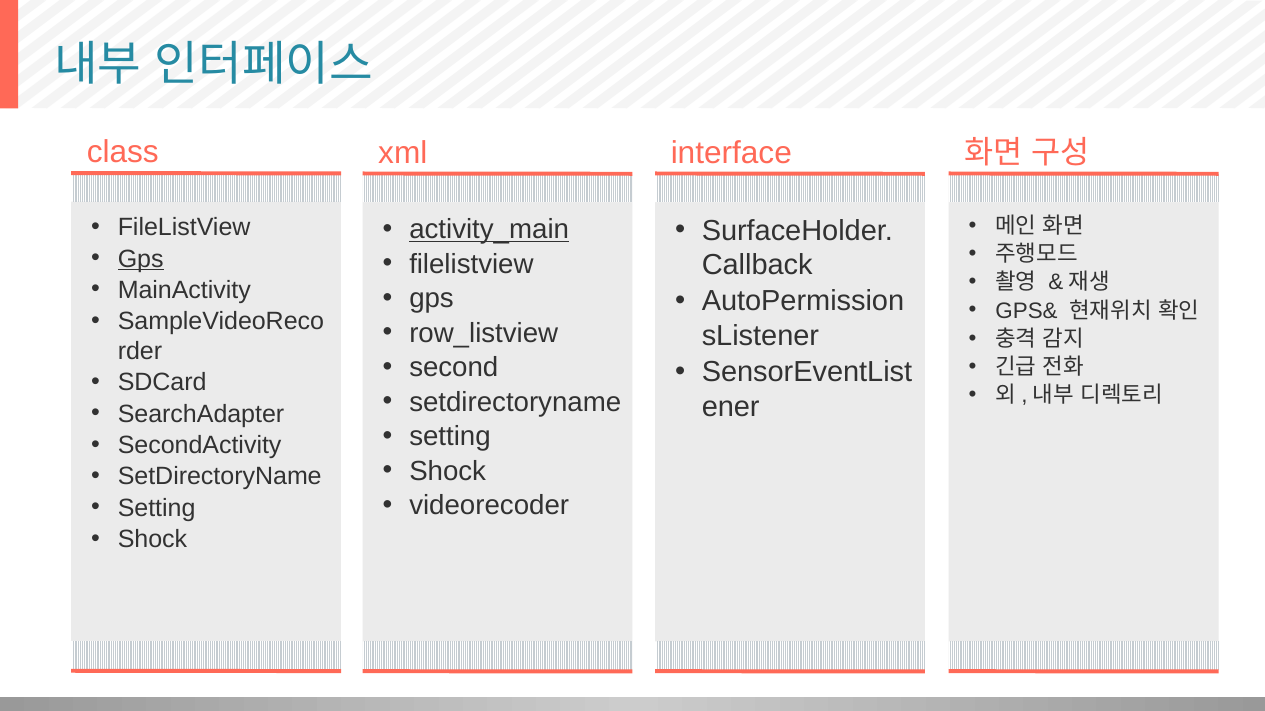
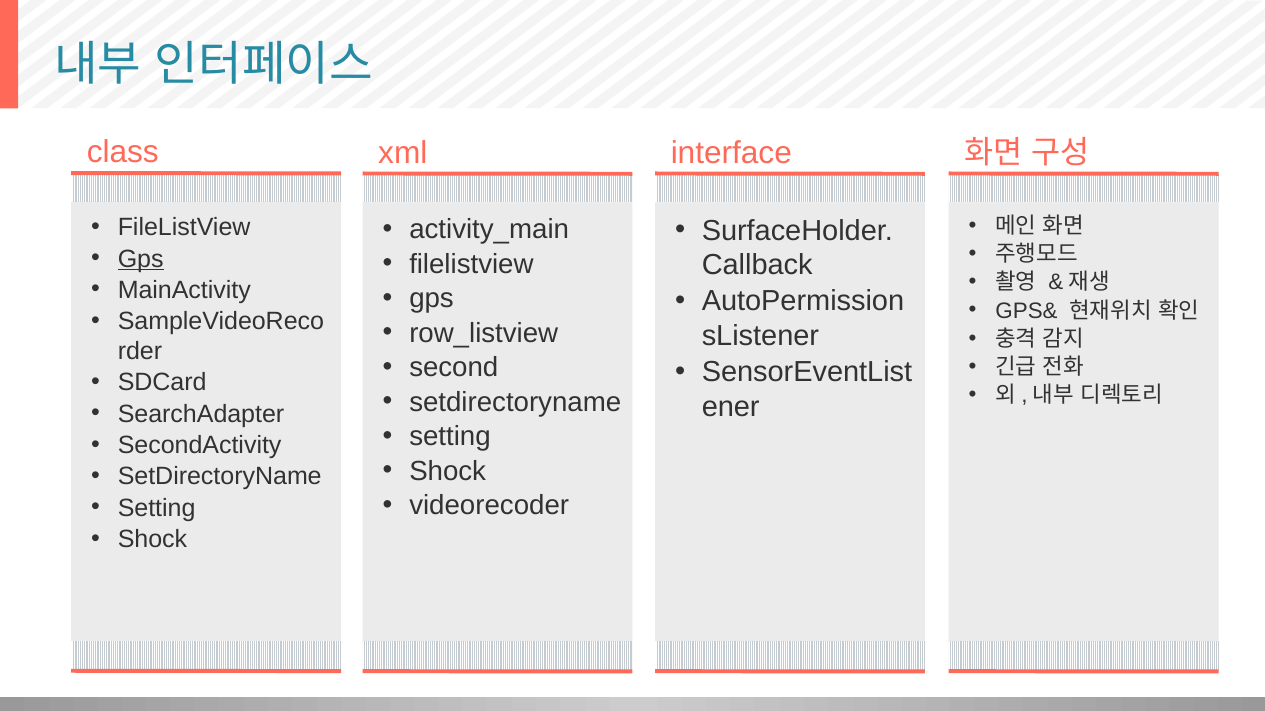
activity_main underline: present -> none
